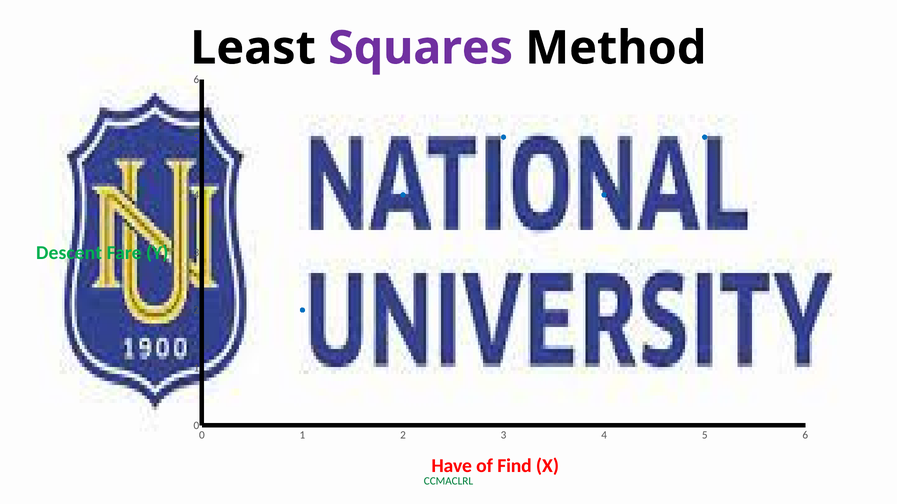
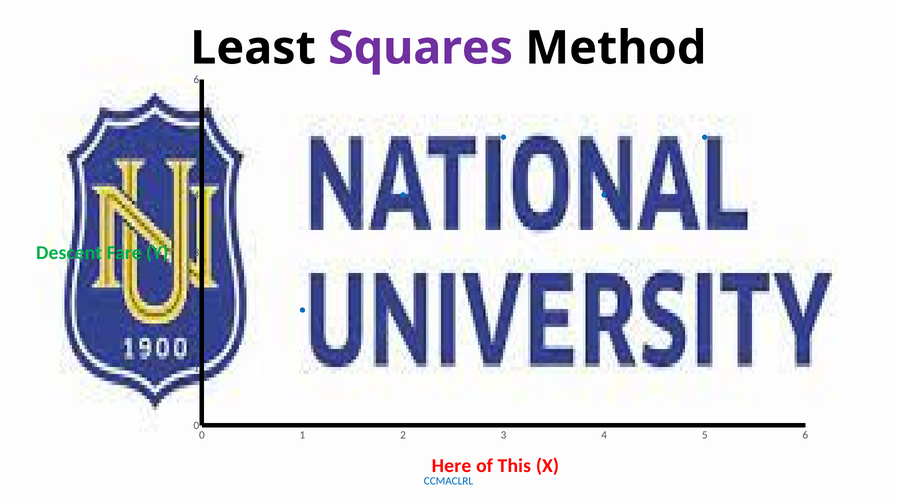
Have: Have -> Here
Find: Find -> This
CCMACLRL colour: green -> blue
